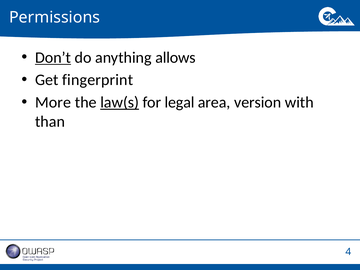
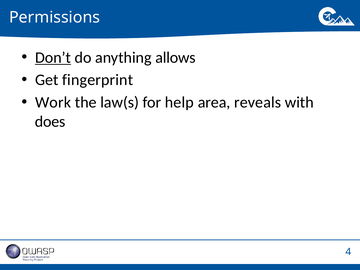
More: More -> Work
law(s underline: present -> none
legal: legal -> help
version: version -> reveals
than: than -> does
